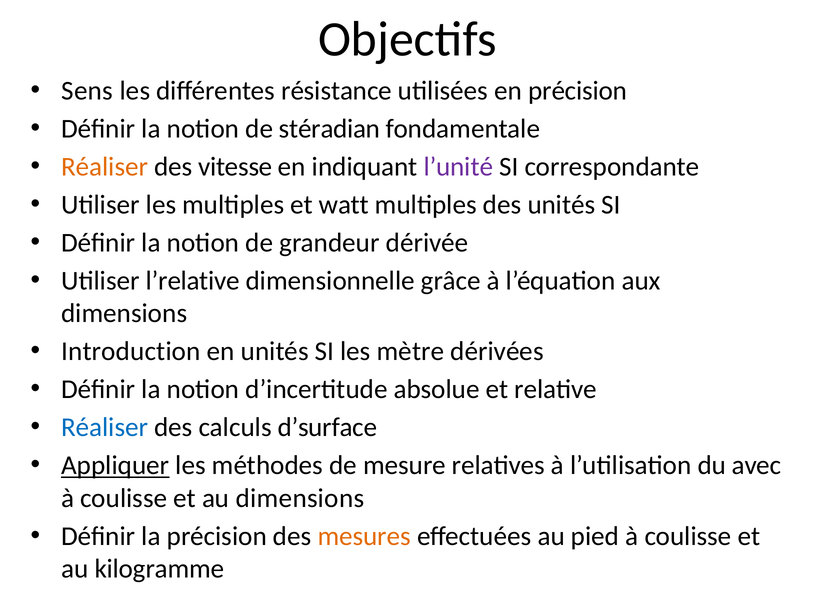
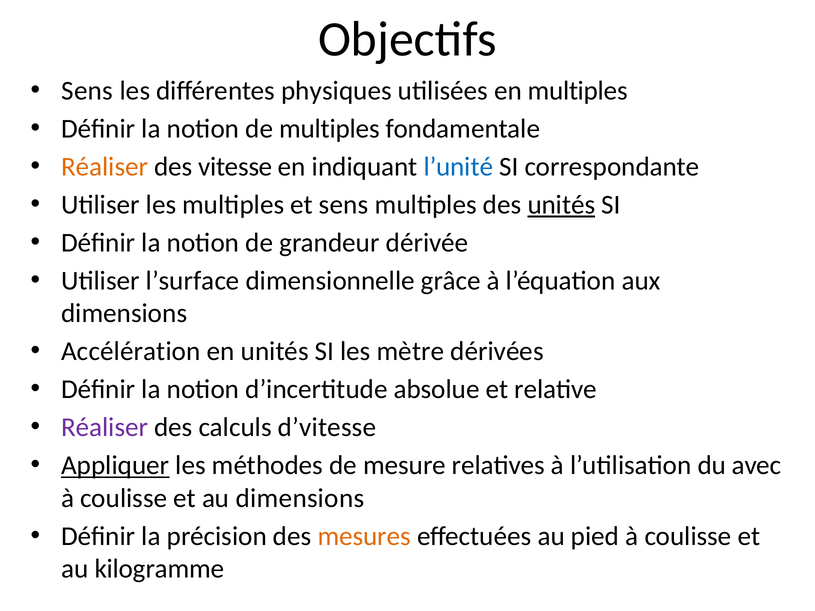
résistance: résistance -> physiques
en précision: précision -> multiples
de stéradian: stéradian -> multiples
l’unité colour: purple -> blue
et watt: watt -> sens
unités at (561, 205) underline: none -> present
l’relative: l’relative -> l’surface
Introduction: Introduction -> Accélération
Réaliser at (105, 428) colour: blue -> purple
d’surface: d’surface -> d’vitesse
